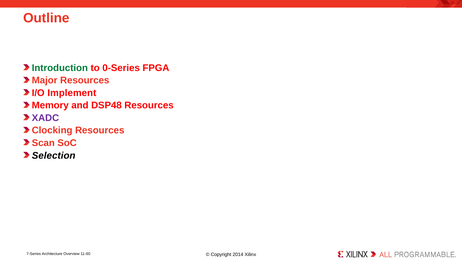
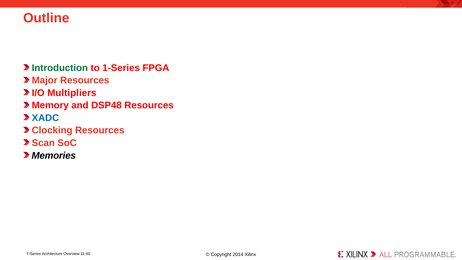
0-Series: 0-Series -> 1-Series
Implement: Implement -> Multipliers
XADC colour: purple -> blue
Selection: Selection -> Memories
